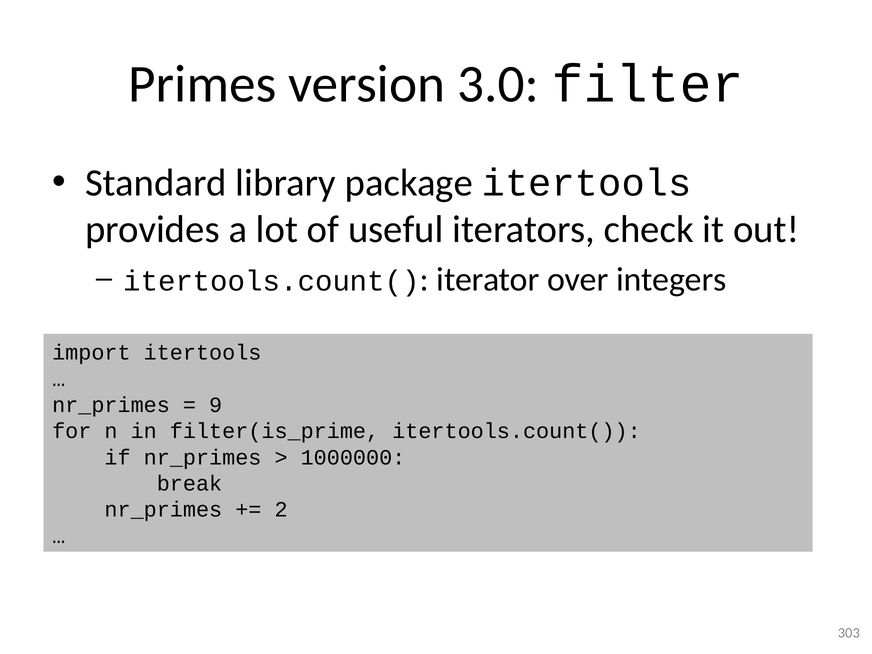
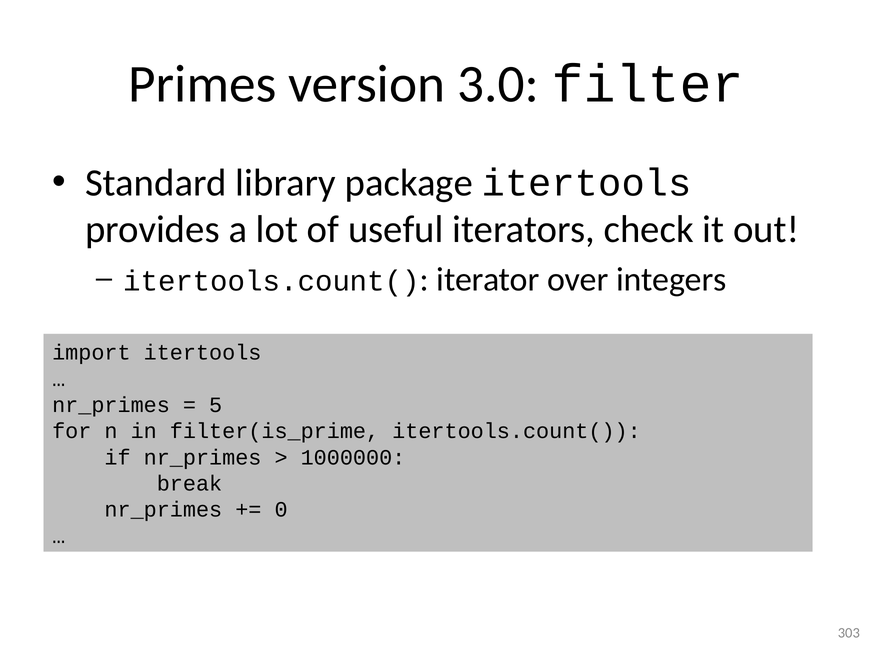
9: 9 -> 5
2: 2 -> 0
